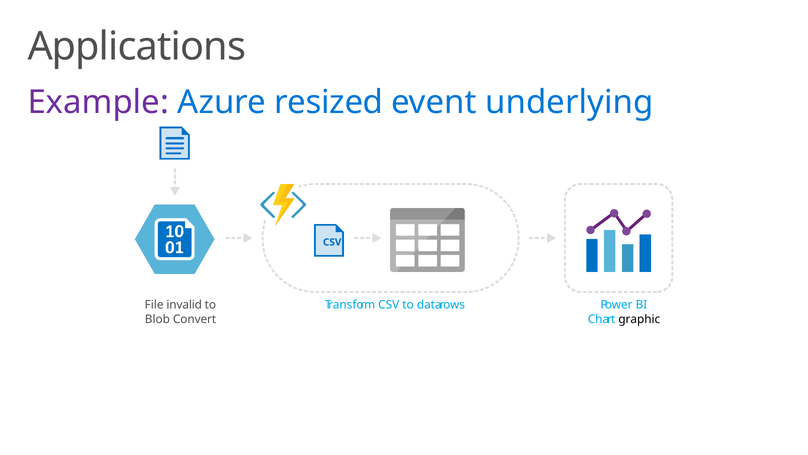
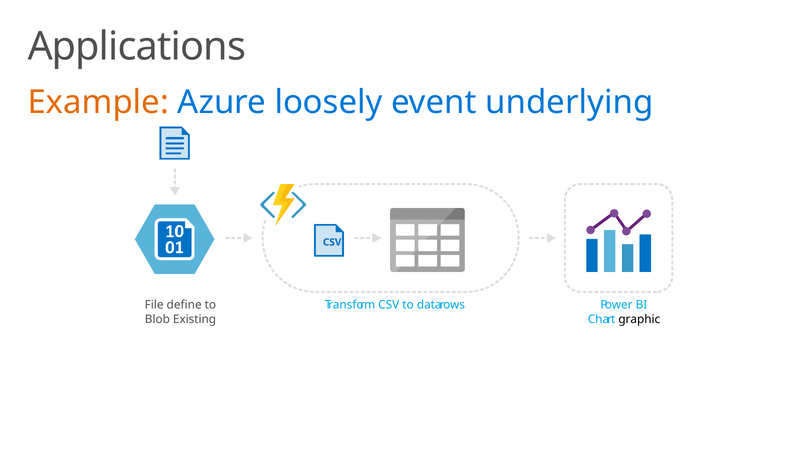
Example colour: purple -> orange
resized: resized -> loosely
invalid: invalid -> define
Convert: Convert -> Existing
